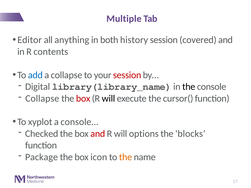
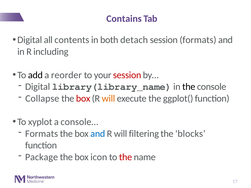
Multiple: Multiple -> Contains
Editor at (30, 40): Editor -> Digital
anything: anything -> contents
history: history -> detach
session covered: covered -> formats
contents: contents -> including
add colour: blue -> black
a collapse: collapse -> reorder
will at (108, 99) colour: black -> orange
cursor(: cursor( -> ggplot(
Checked at (42, 134): Checked -> Formats
and at (98, 134) colour: red -> blue
options: options -> filtering
the at (126, 157) colour: orange -> red
